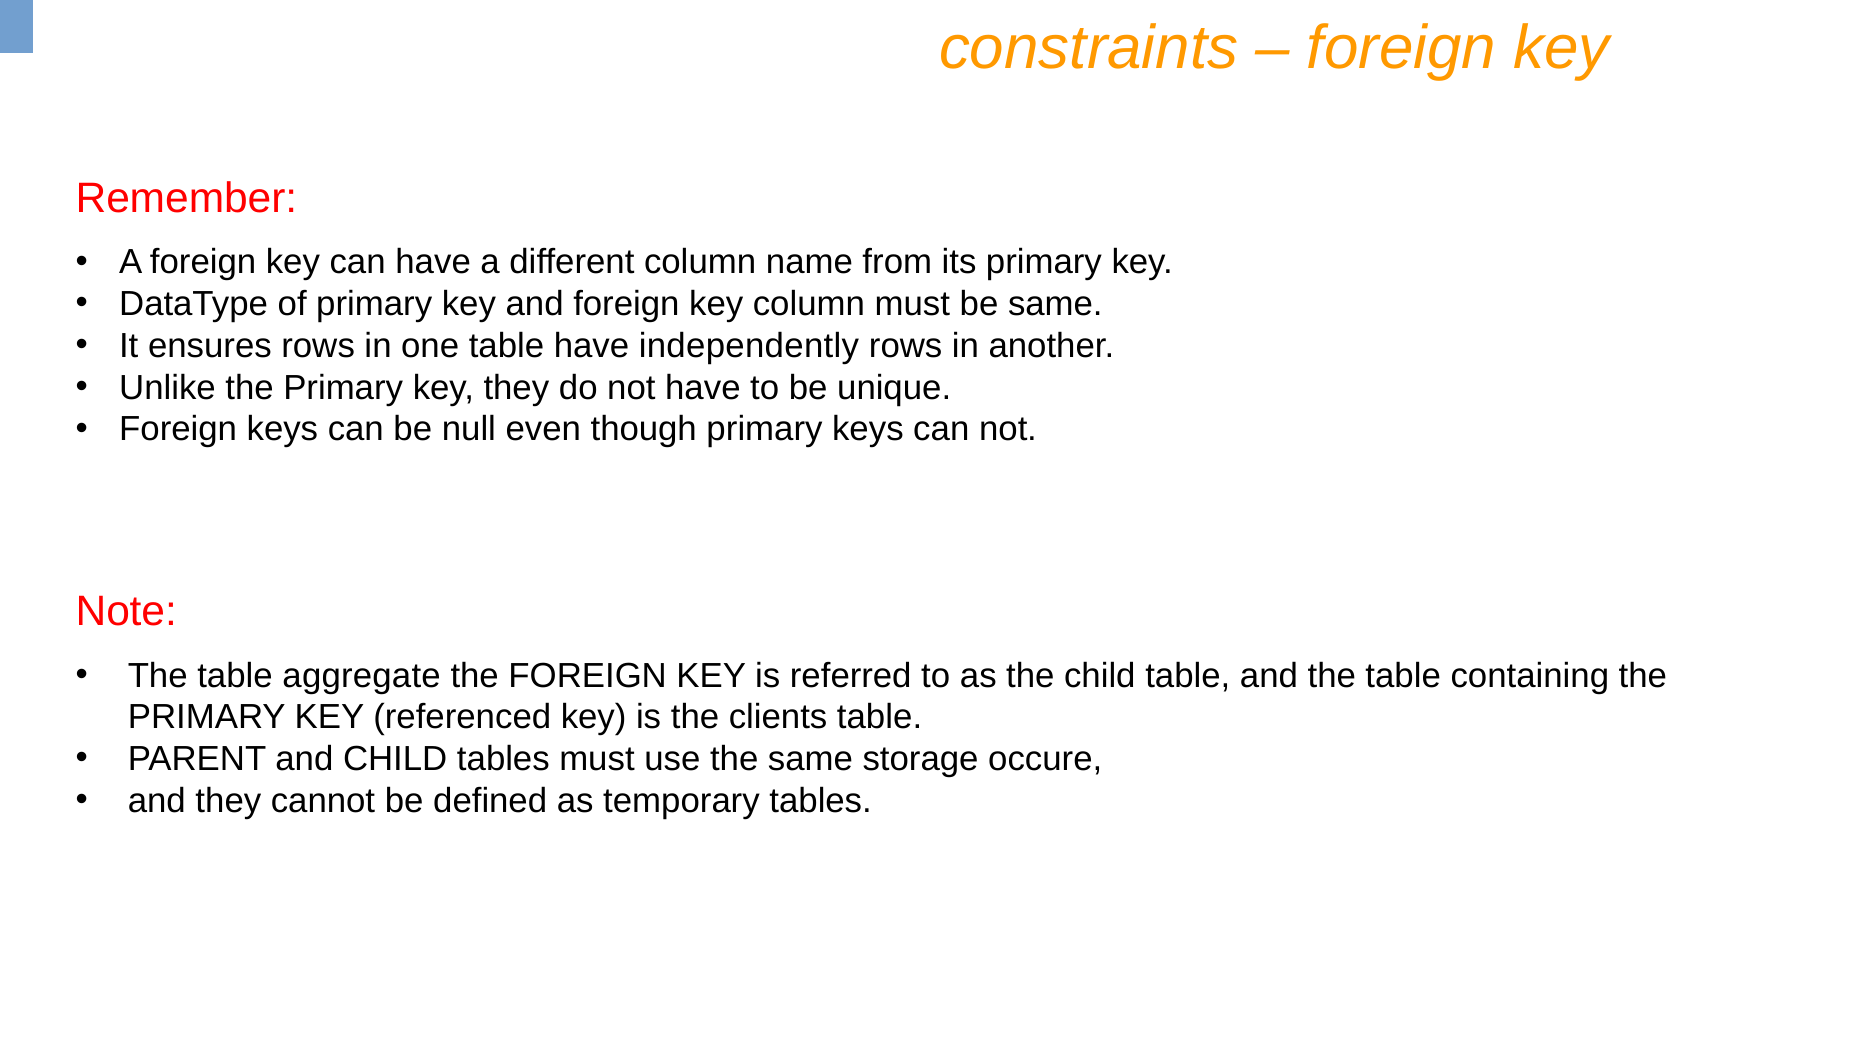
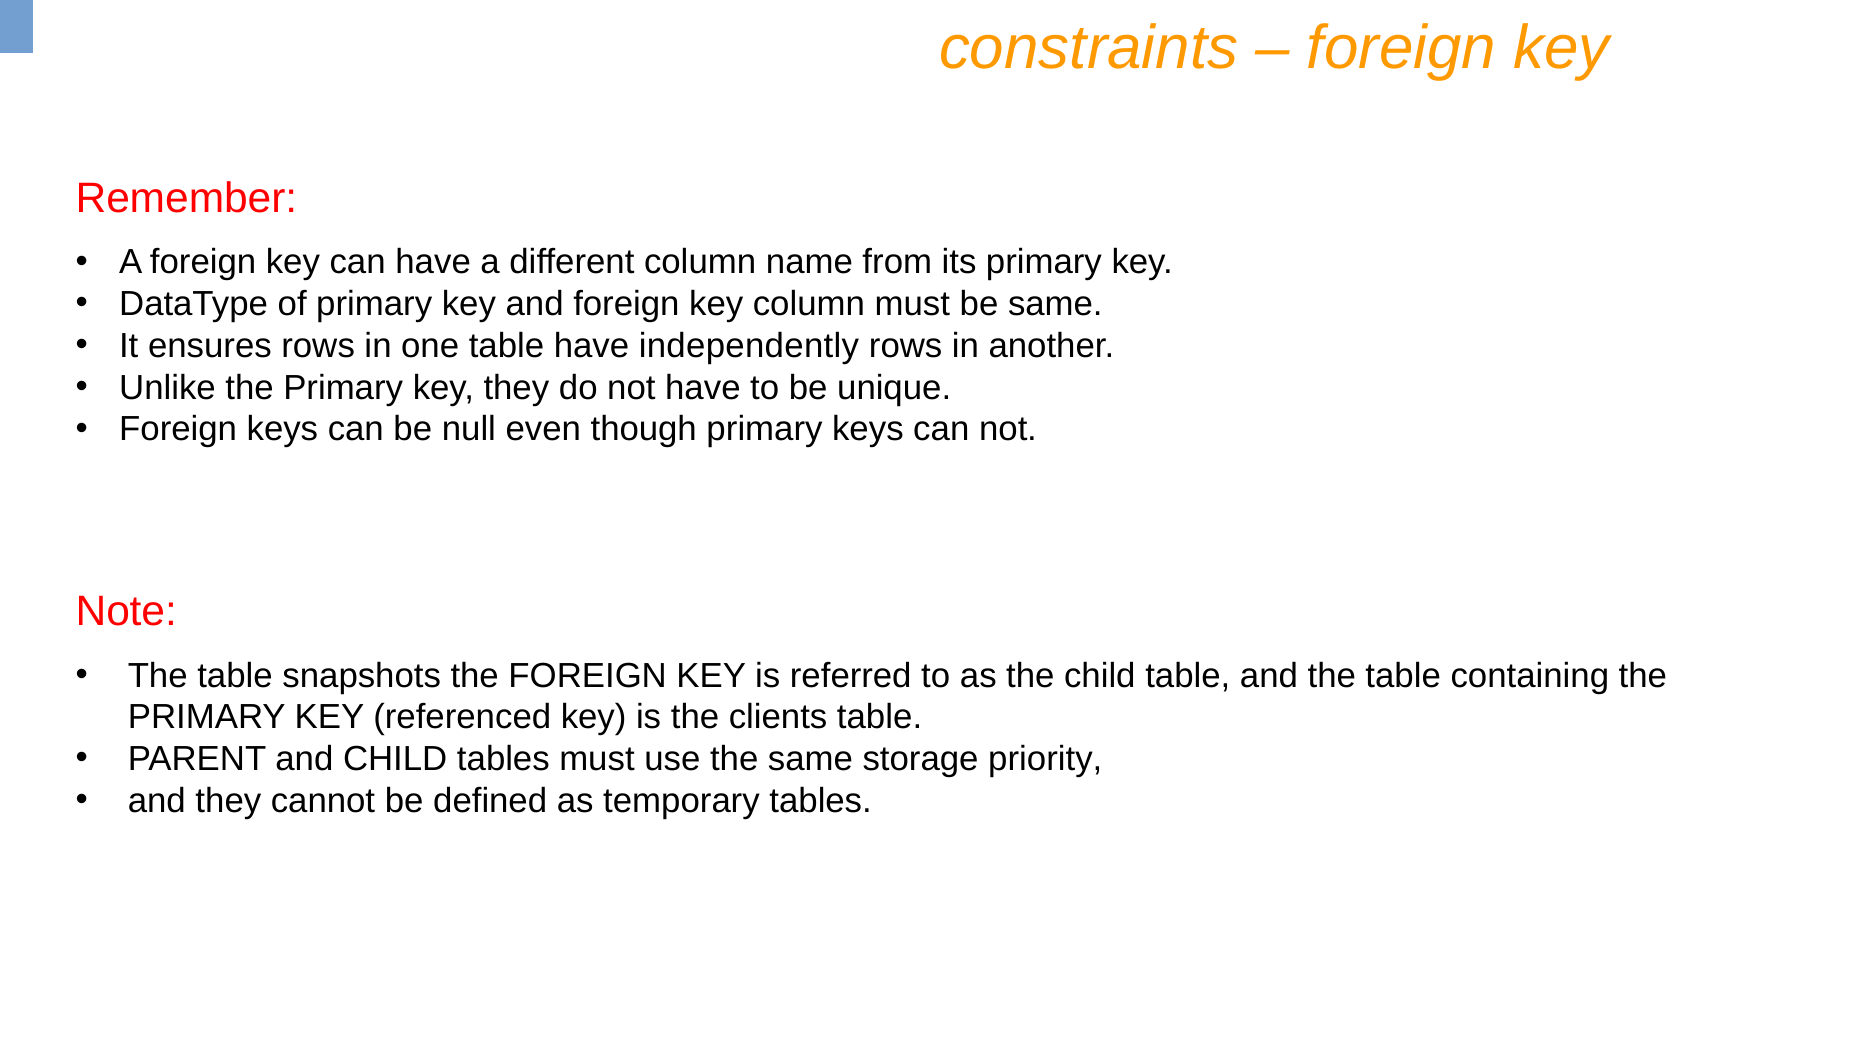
aggregate: aggregate -> snapshots
occure: occure -> priority
